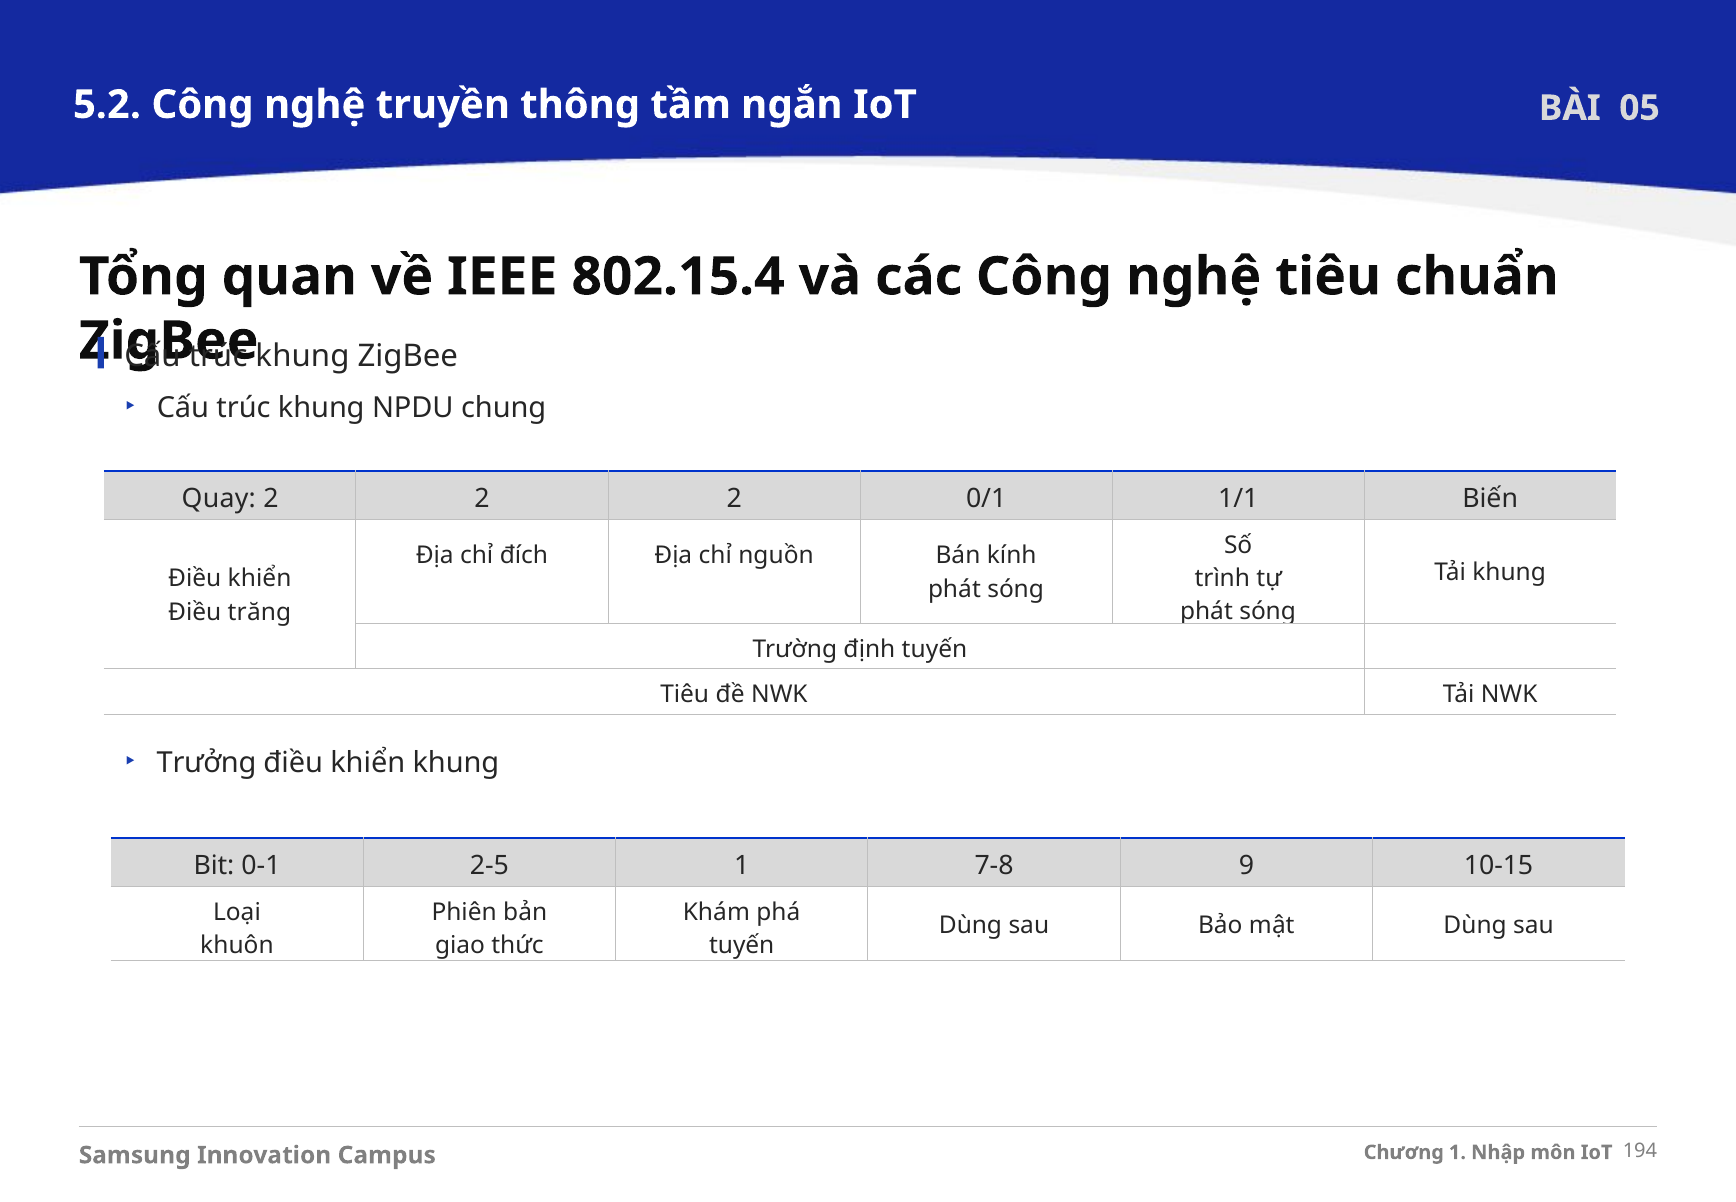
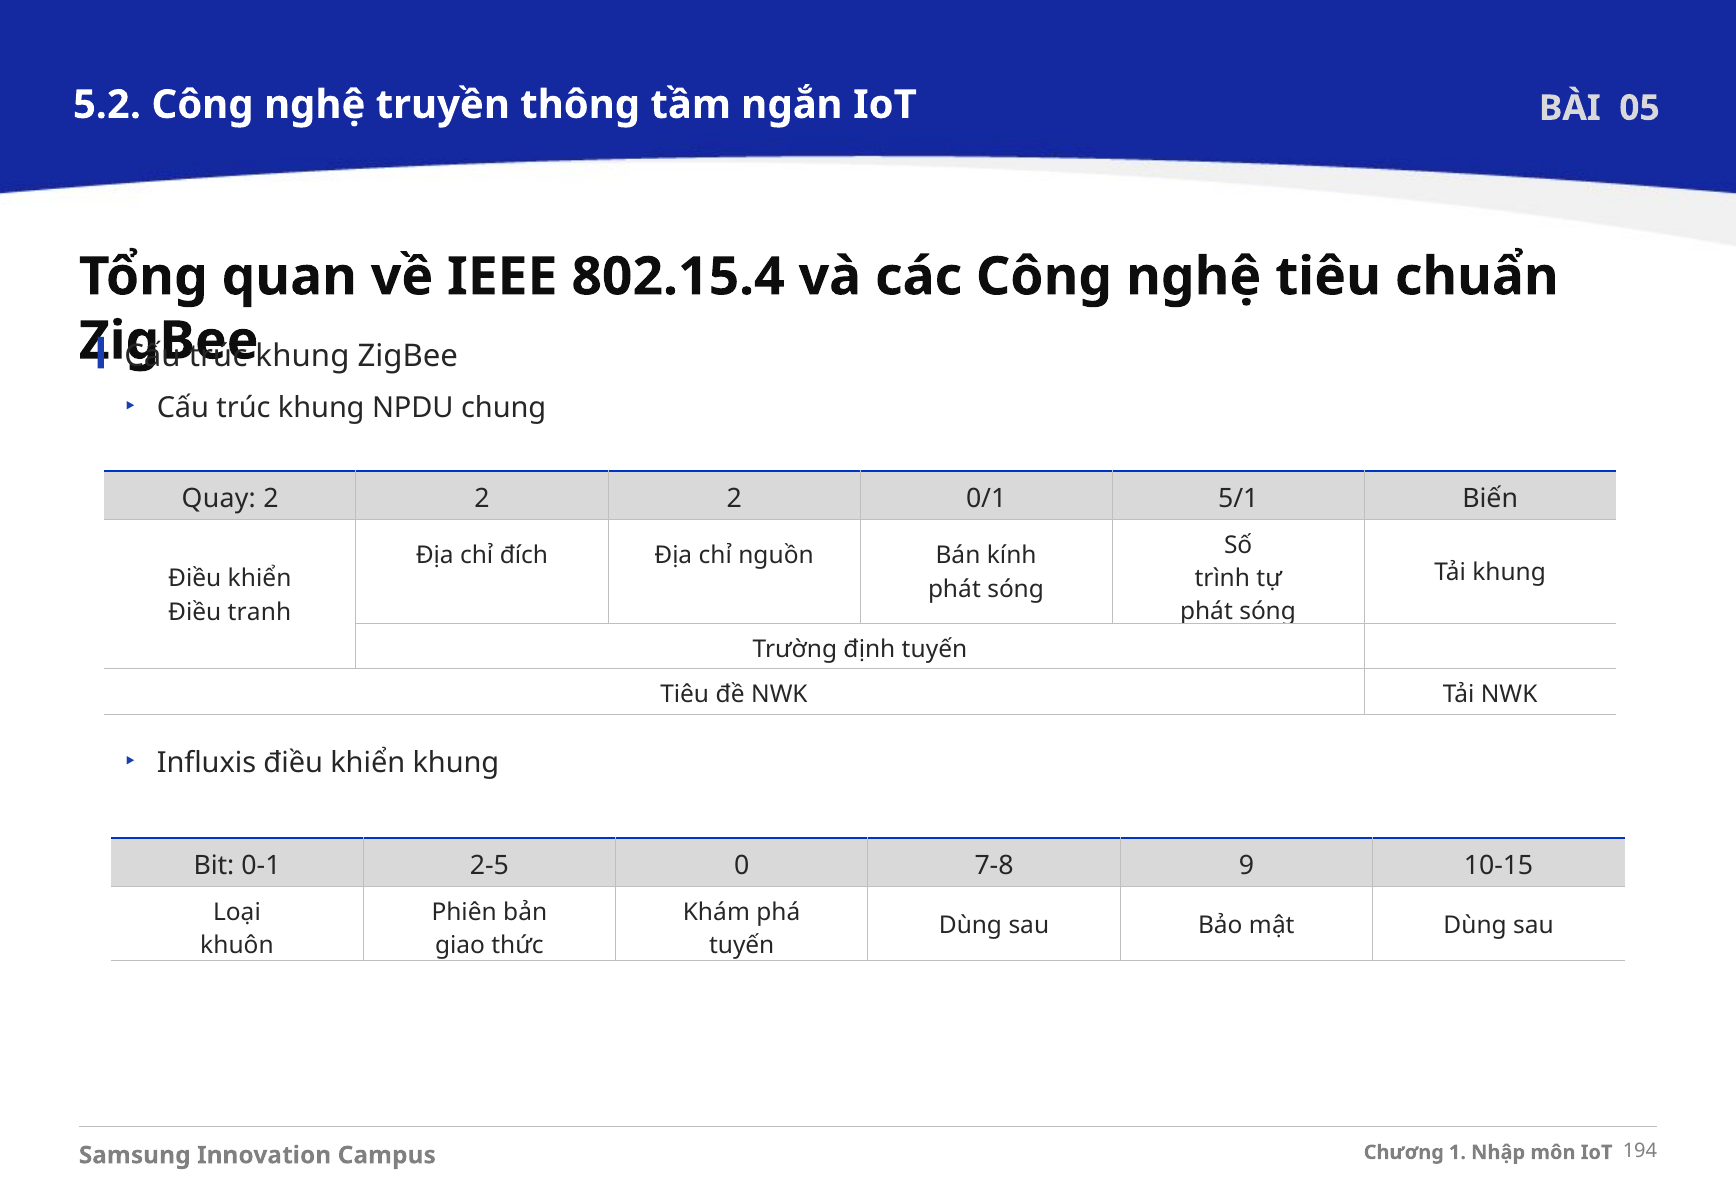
1/1: 1/1 -> 5/1
trăng: trăng -> tranh
Trưởng: Trưởng -> Influxis
2-5 1: 1 -> 0
